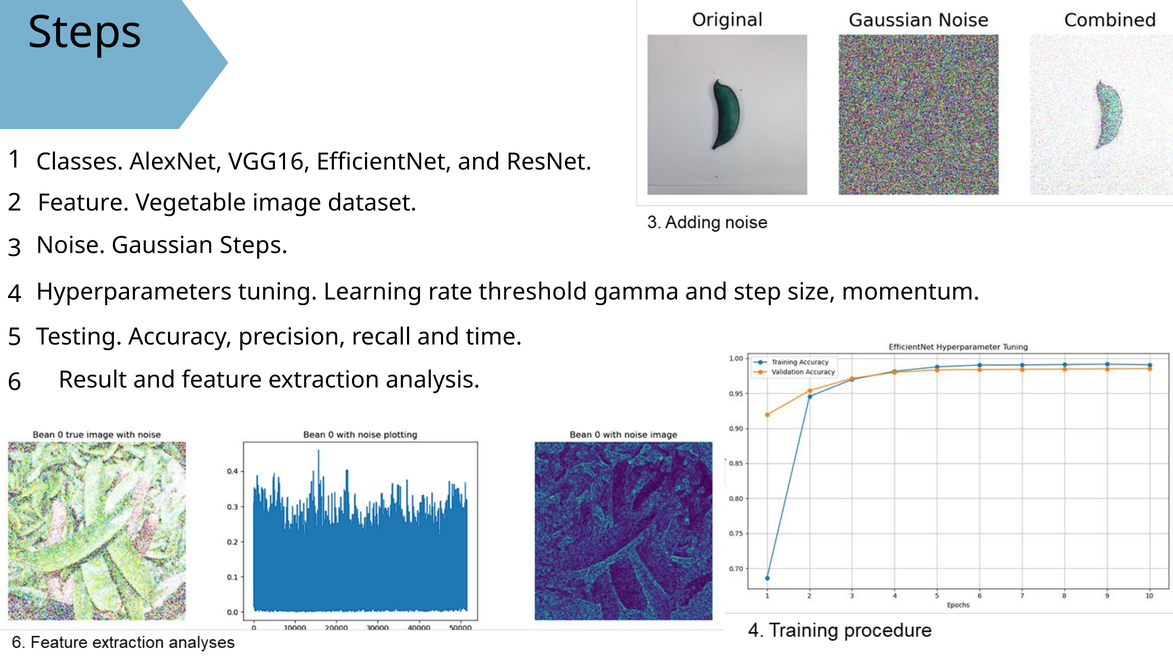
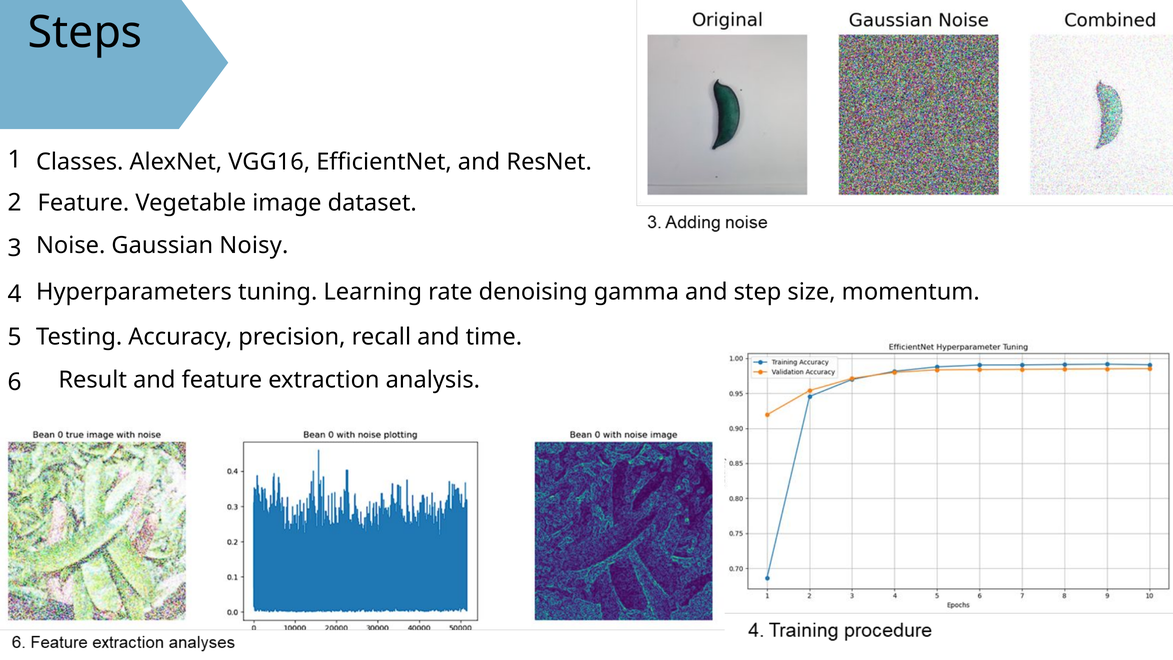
Gaussian Steps: Steps -> Noisy
threshold: threshold -> denoising
